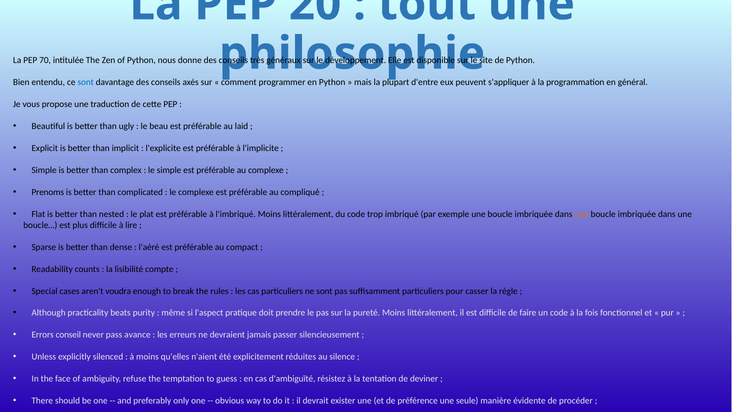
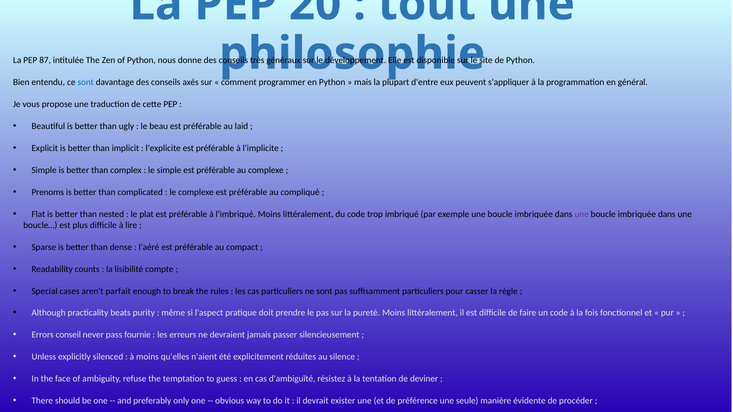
70: 70 -> 87
une at (582, 214) colour: orange -> purple
voudra: voudra -> parfait
avance: avance -> fournie
